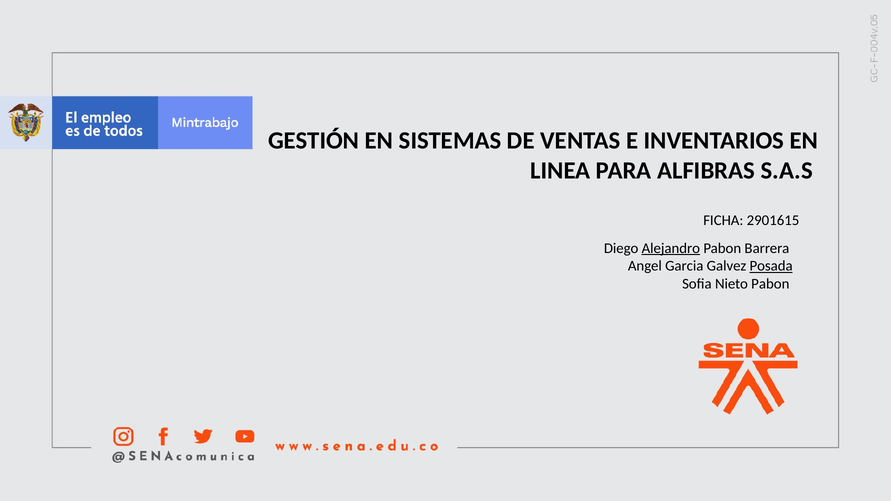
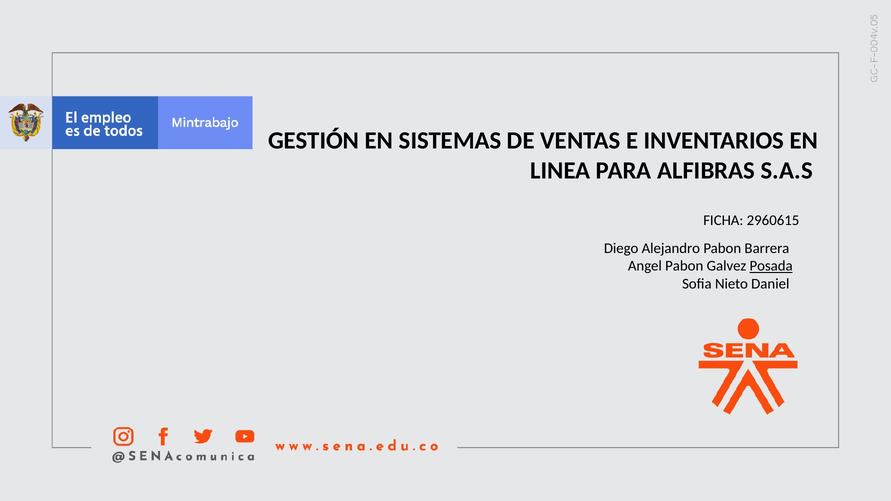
2901615: 2901615 -> 2960615
Alejandro underline: present -> none
Angel Garcia: Garcia -> Pabon
Nieto Pabon: Pabon -> Daniel
